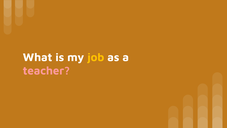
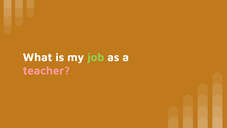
job colour: yellow -> light green
